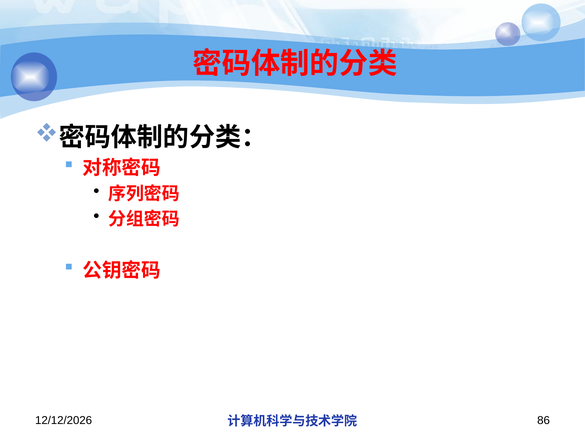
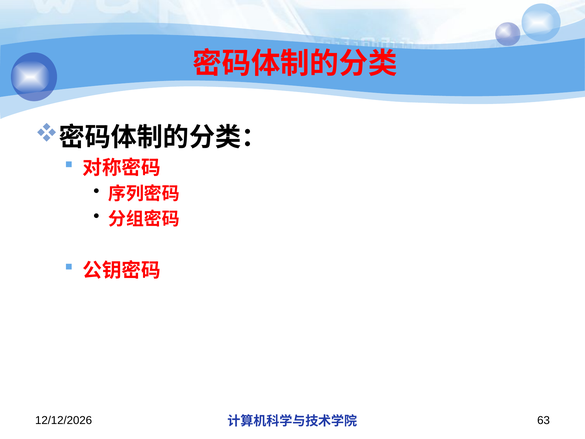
86: 86 -> 63
